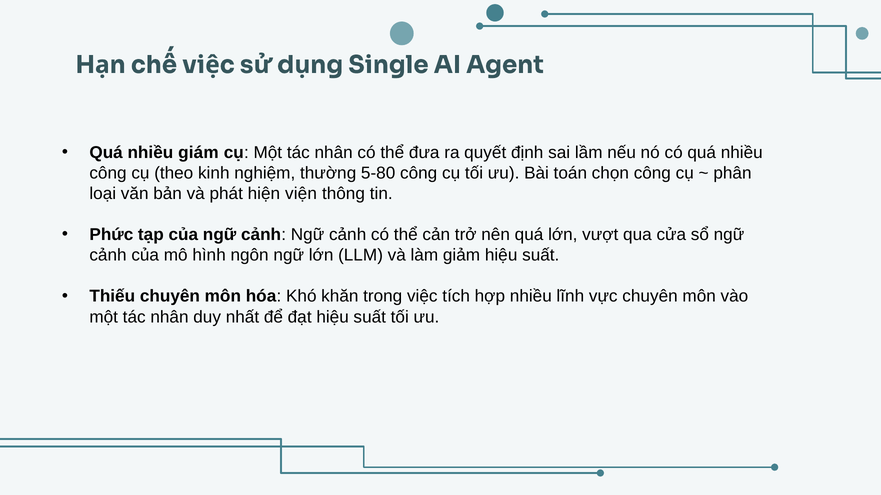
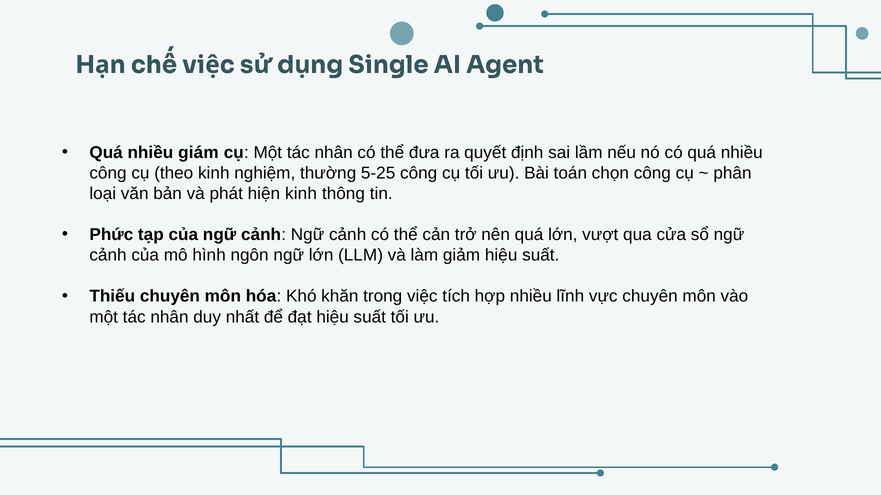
5-80: 5-80 -> 5-25
hiện viện: viện -> kinh
